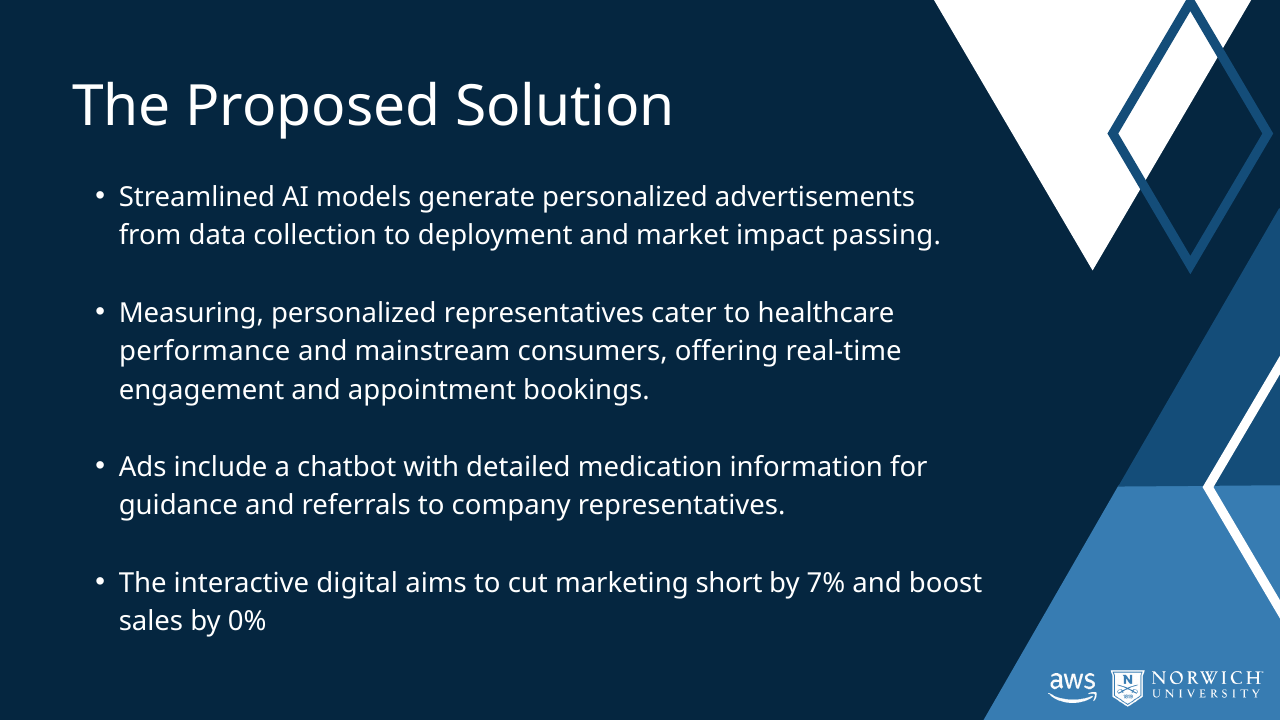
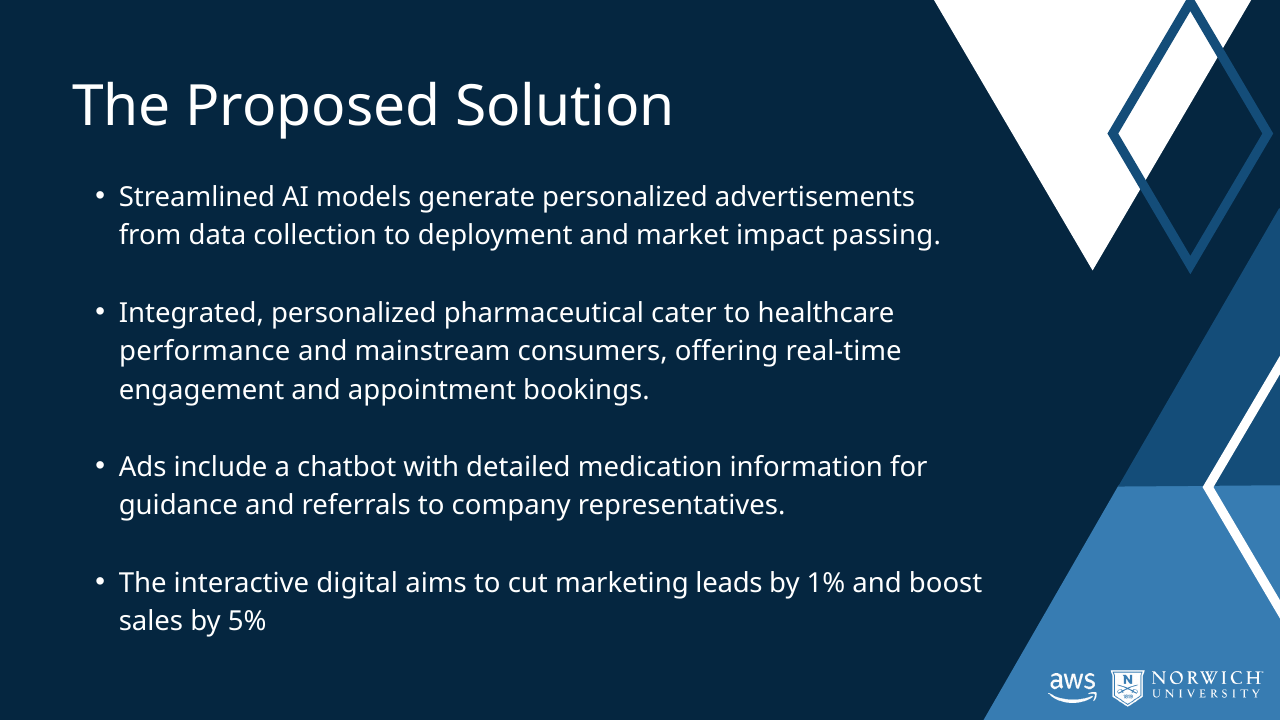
Measuring: Measuring -> Integrated
personalized representatives: representatives -> pharmaceutical
short: short -> leads
7%: 7% -> 1%
0%: 0% -> 5%
